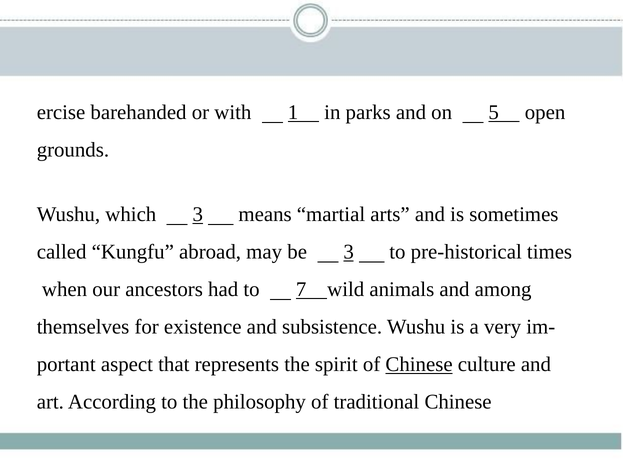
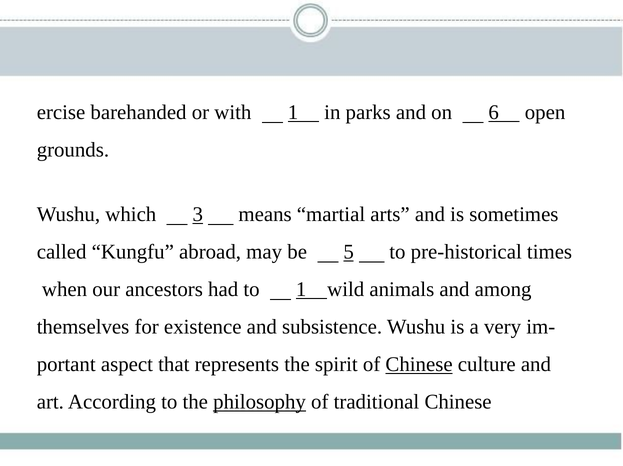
5: 5 -> 6
be 3: 3 -> 5
to 7: 7 -> 1
philosophy underline: none -> present
